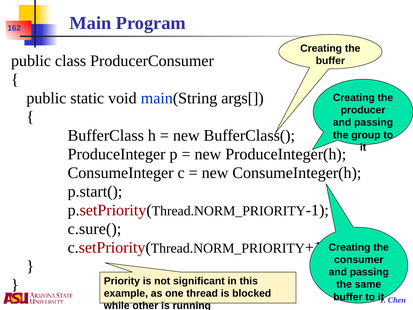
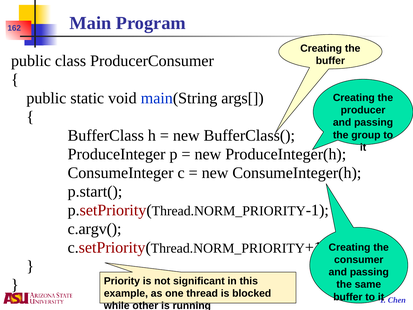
c.sure(: c.sure( -> c.argv(
